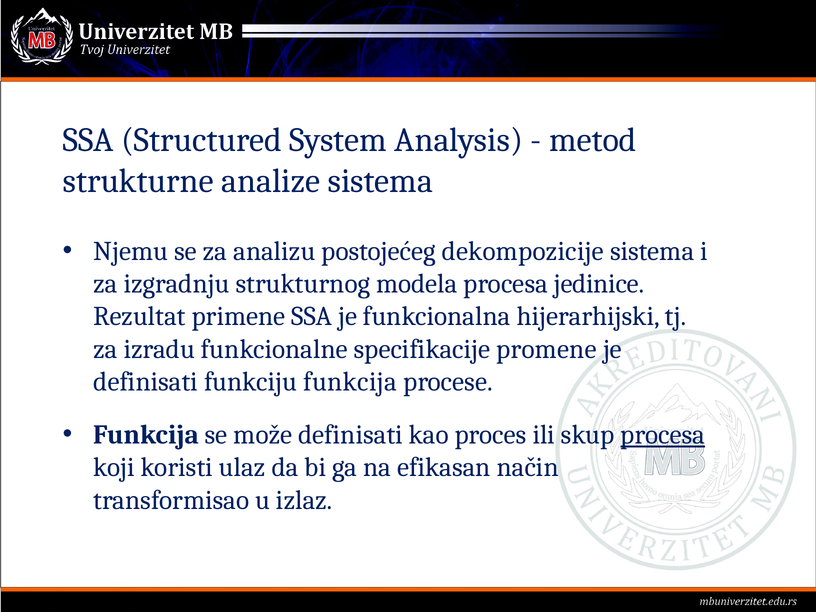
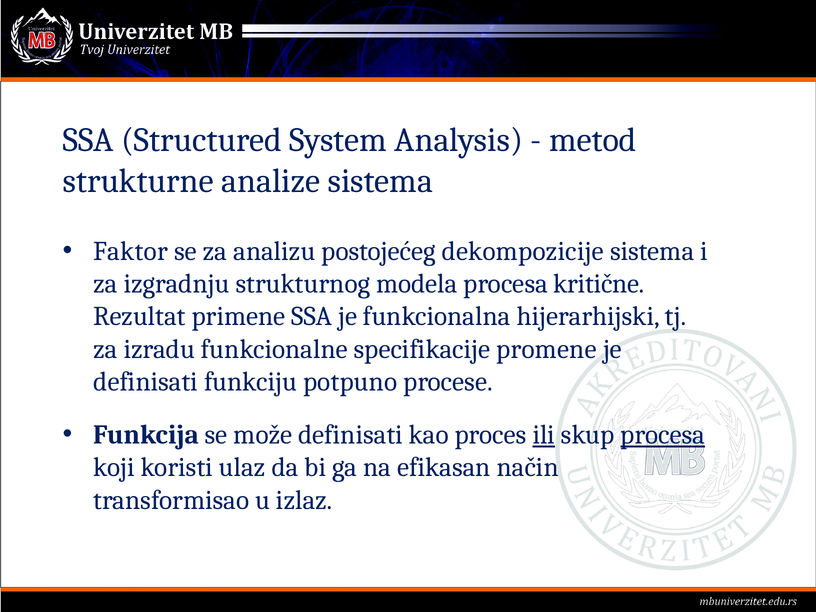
Njemu: Njemu -> Faktor
jedinice: jedinice -> kritične
funkciju funkcija: funkcija -> potpuno
ili underline: none -> present
